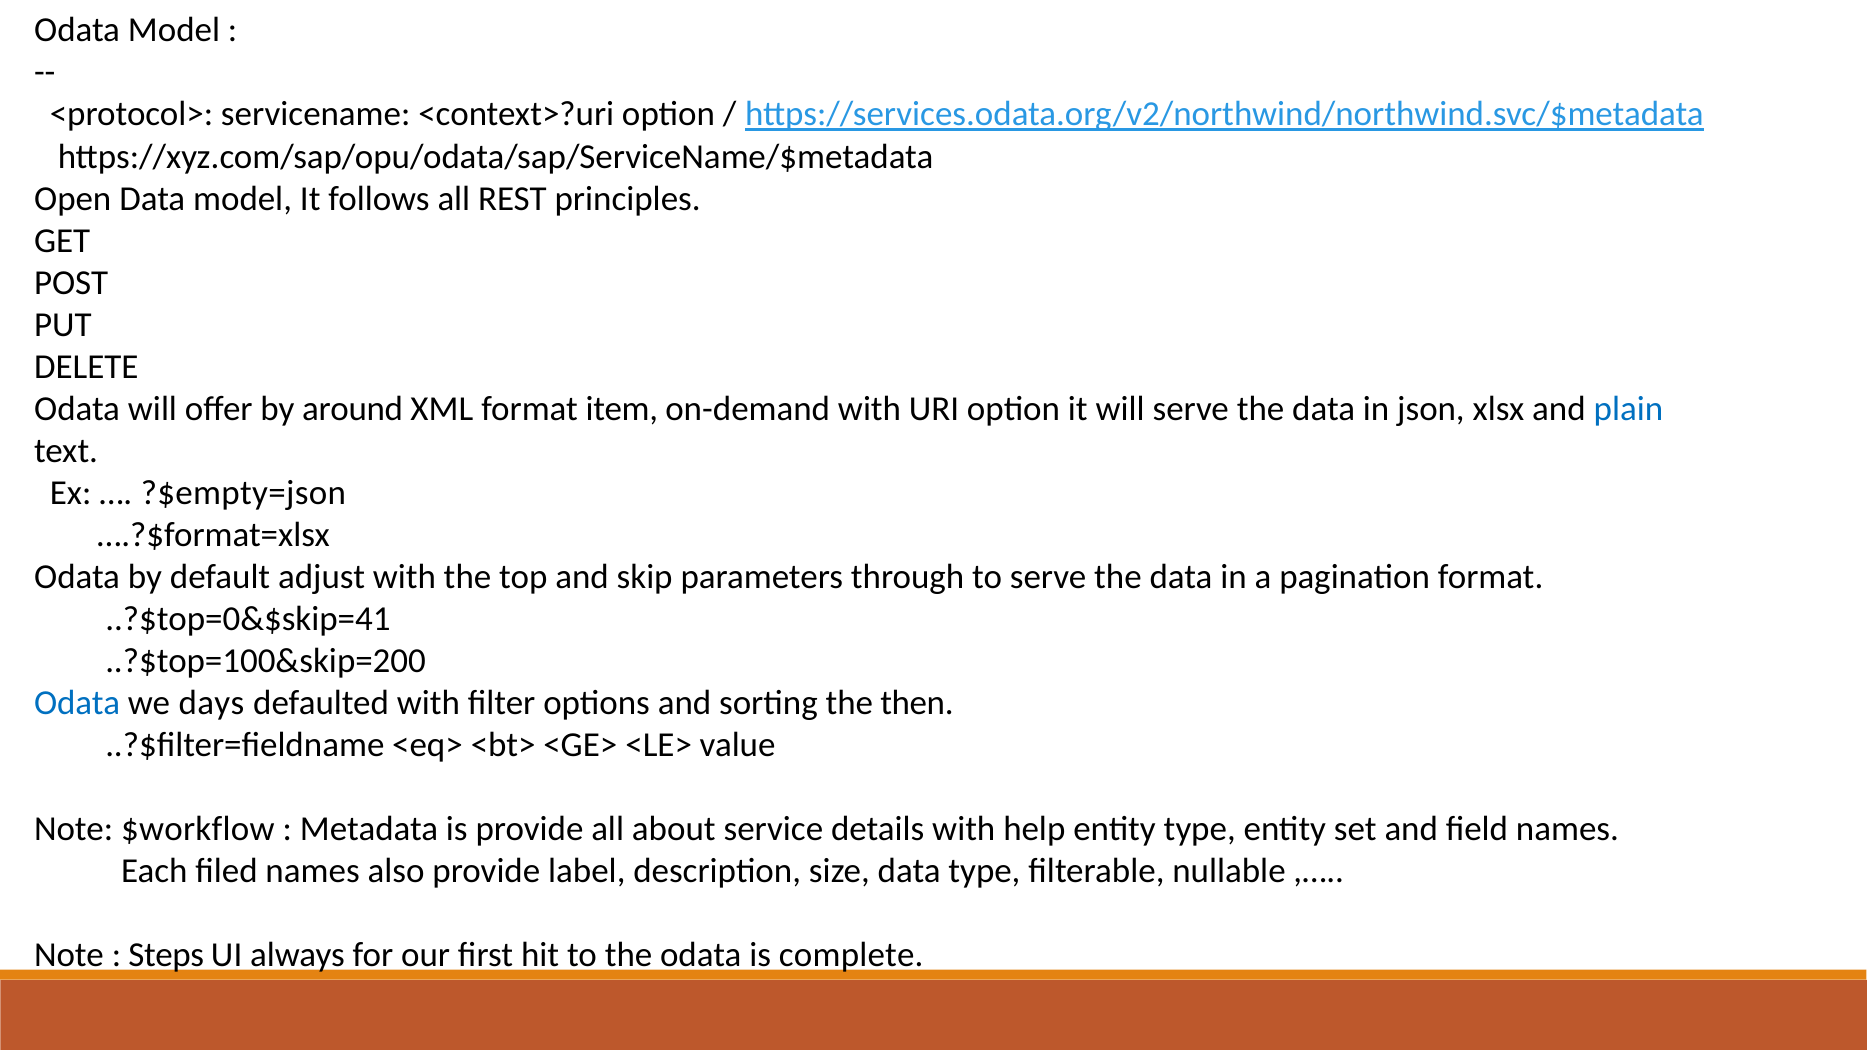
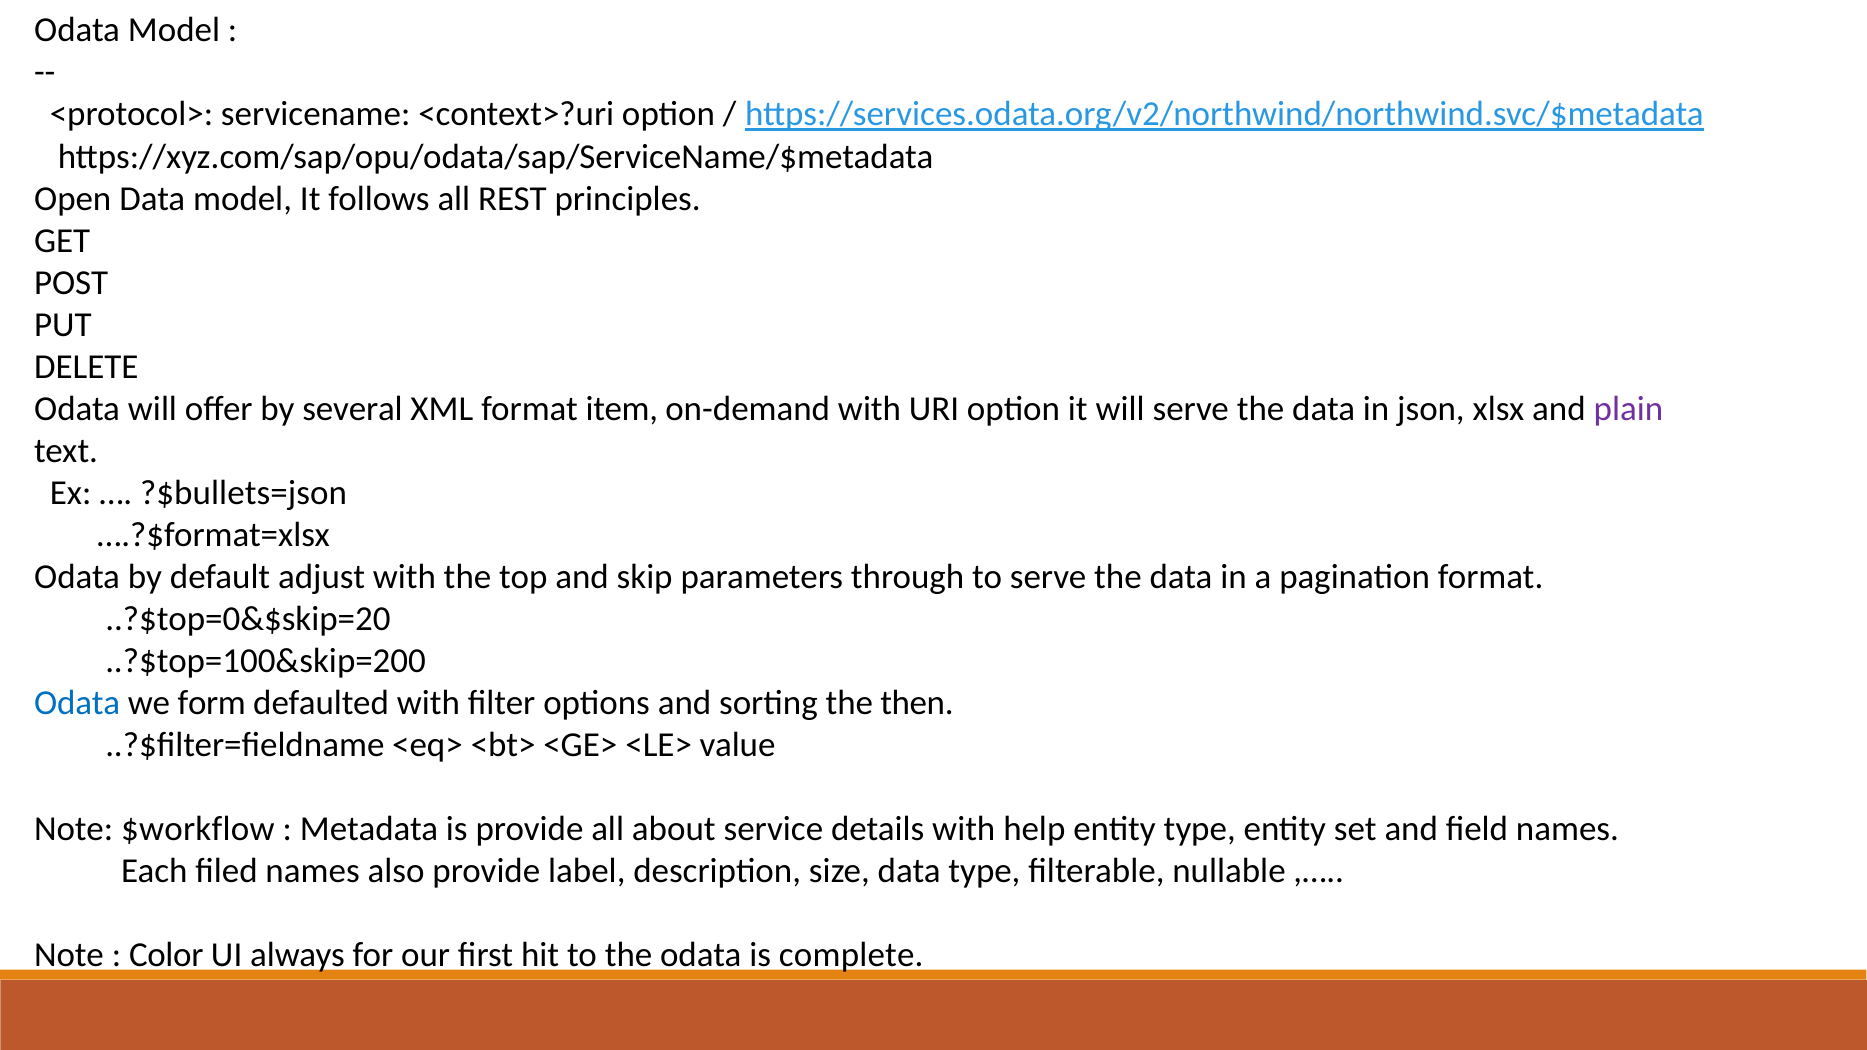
around: around -> several
plain colour: blue -> purple
?$empty=json: ?$empty=json -> ?$bullets=json
..?$top=0&$skip=41: ..?$top=0&$skip=41 -> ..?$top=0&$skip=20
days: days -> form
Steps: Steps -> Color
